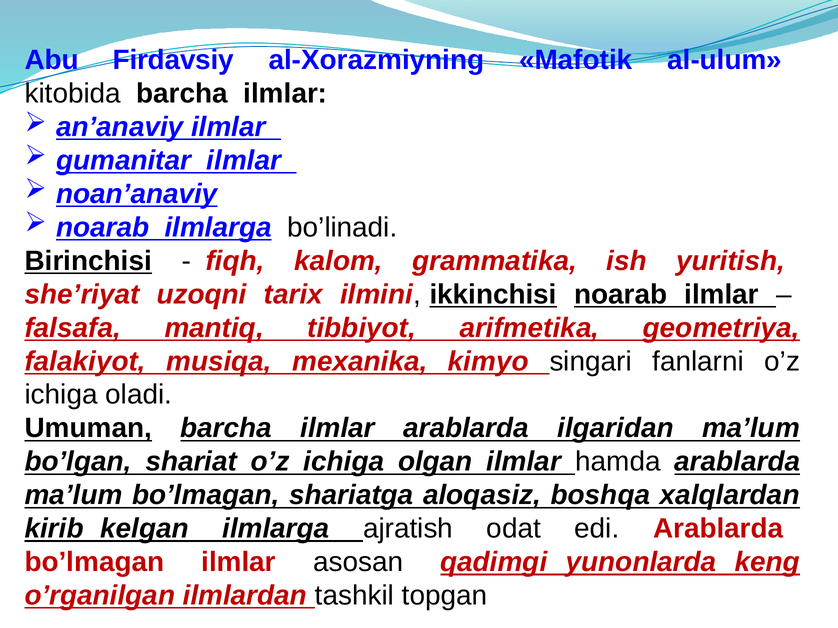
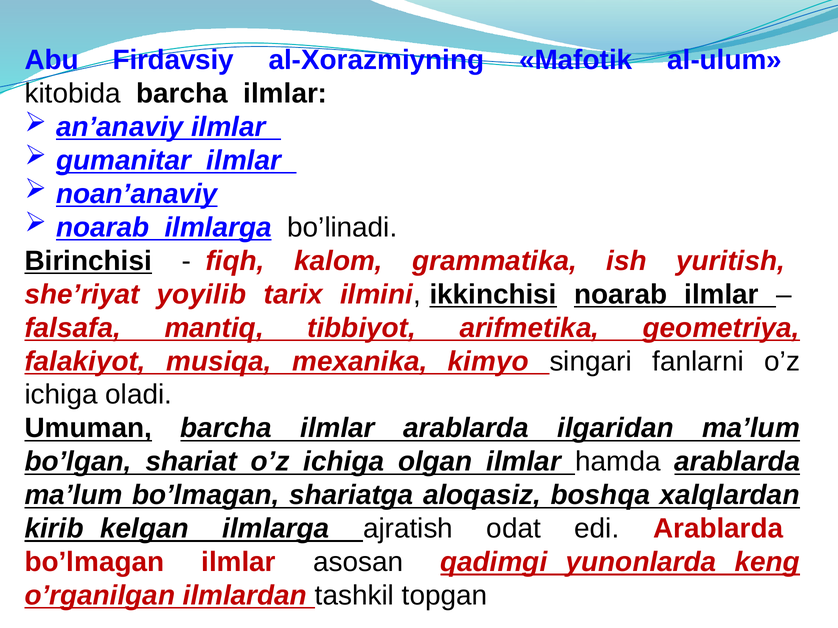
uzoqni: uzoqni -> yoyilib
